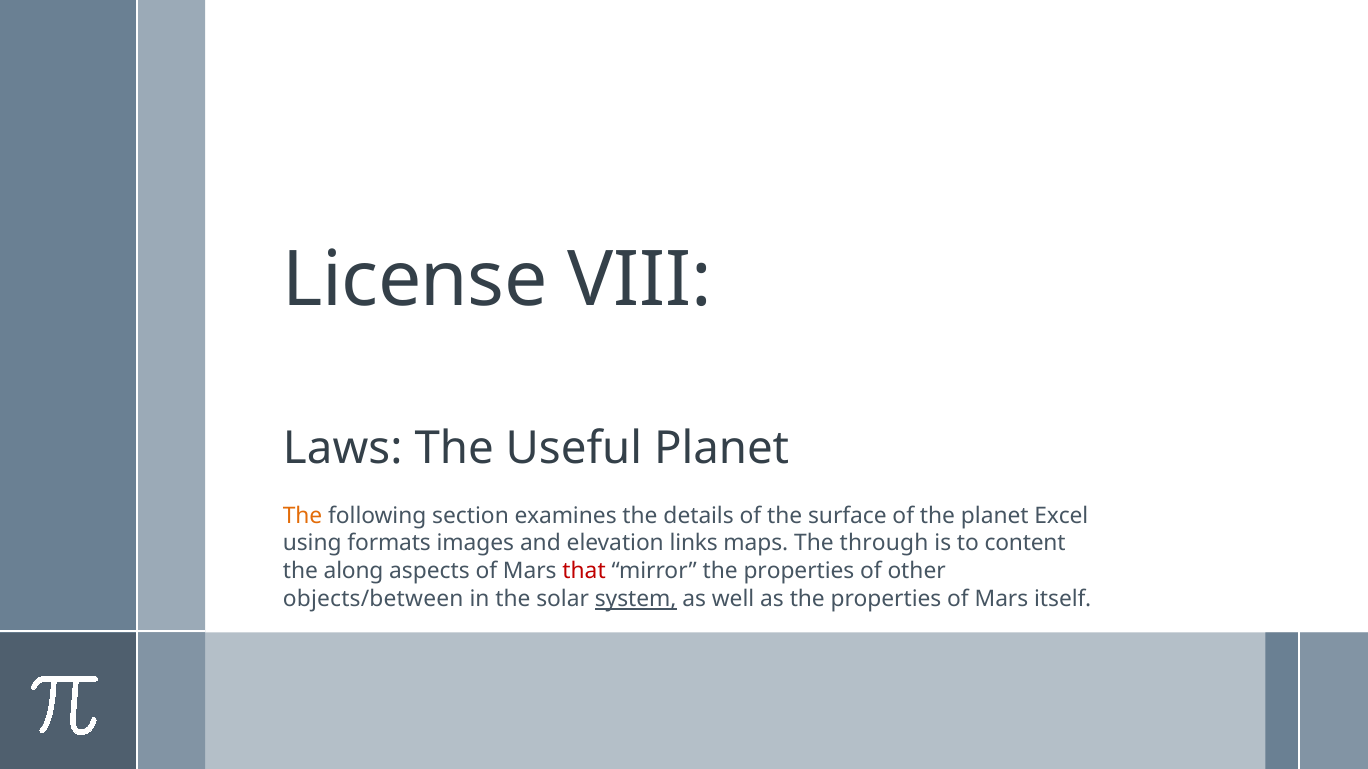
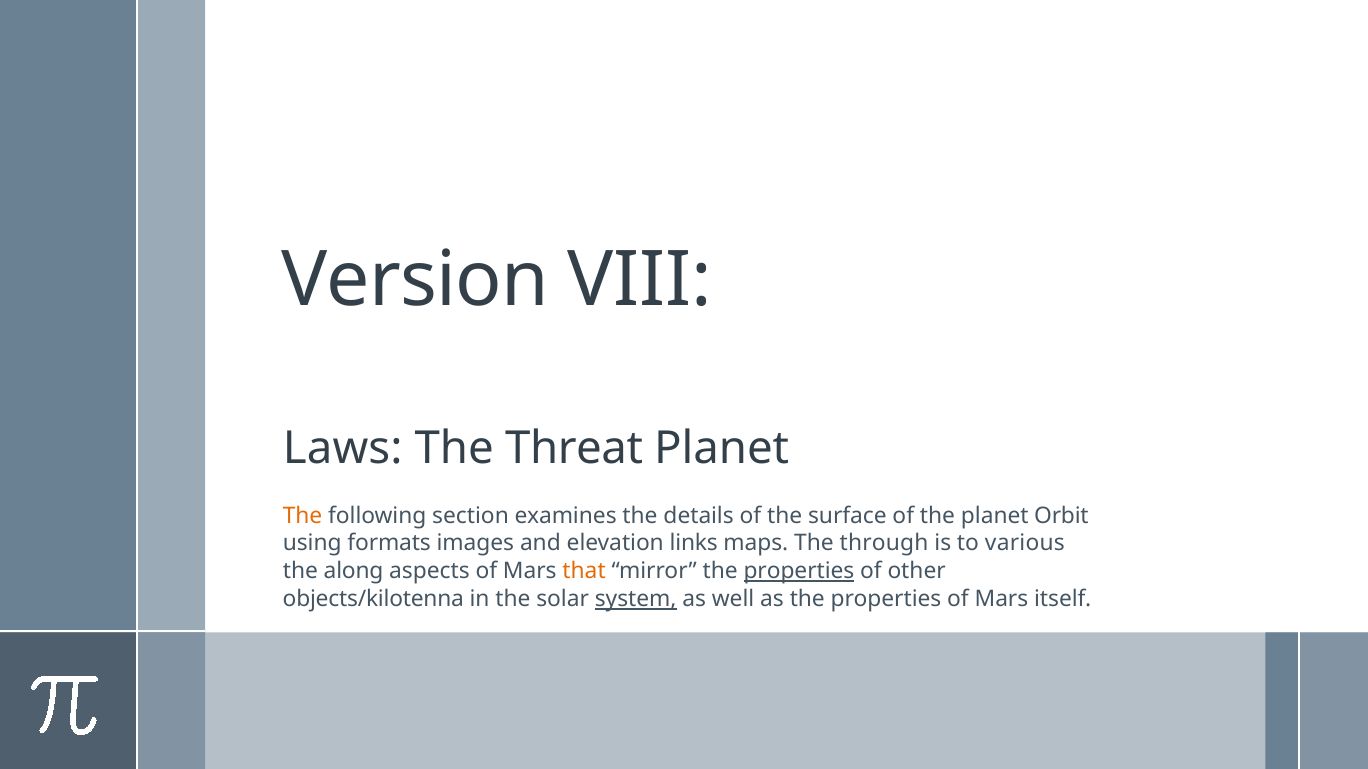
License: License -> Version
Useful: Useful -> Threat
Excel: Excel -> Orbit
content: content -> various
that colour: red -> orange
properties at (799, 572) underline: none -> present
objects/between: objects/between -> objects/kilotenna
